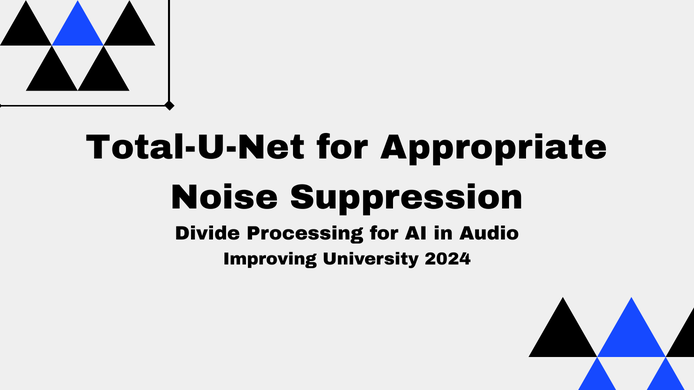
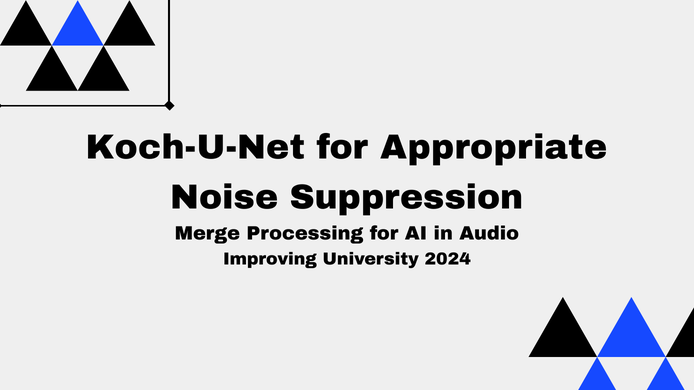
Total-U-Net: Total-U-Net -> Koch-U-Net
Divide: Divide -> Merge
